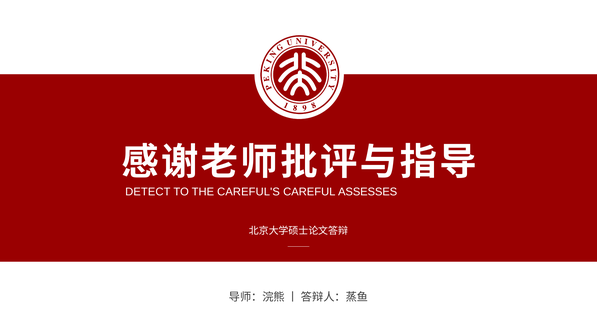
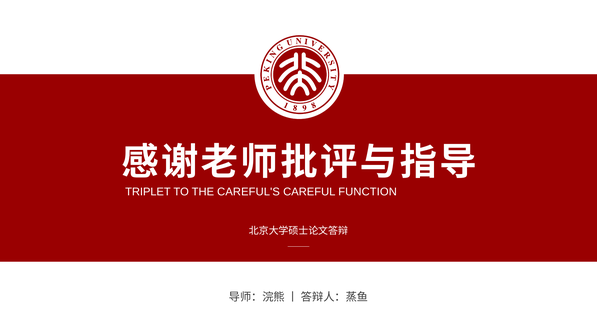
DETECT: DETECT -> TRIPLET
ASSESSES: ASSESSES -> FUNCTION
